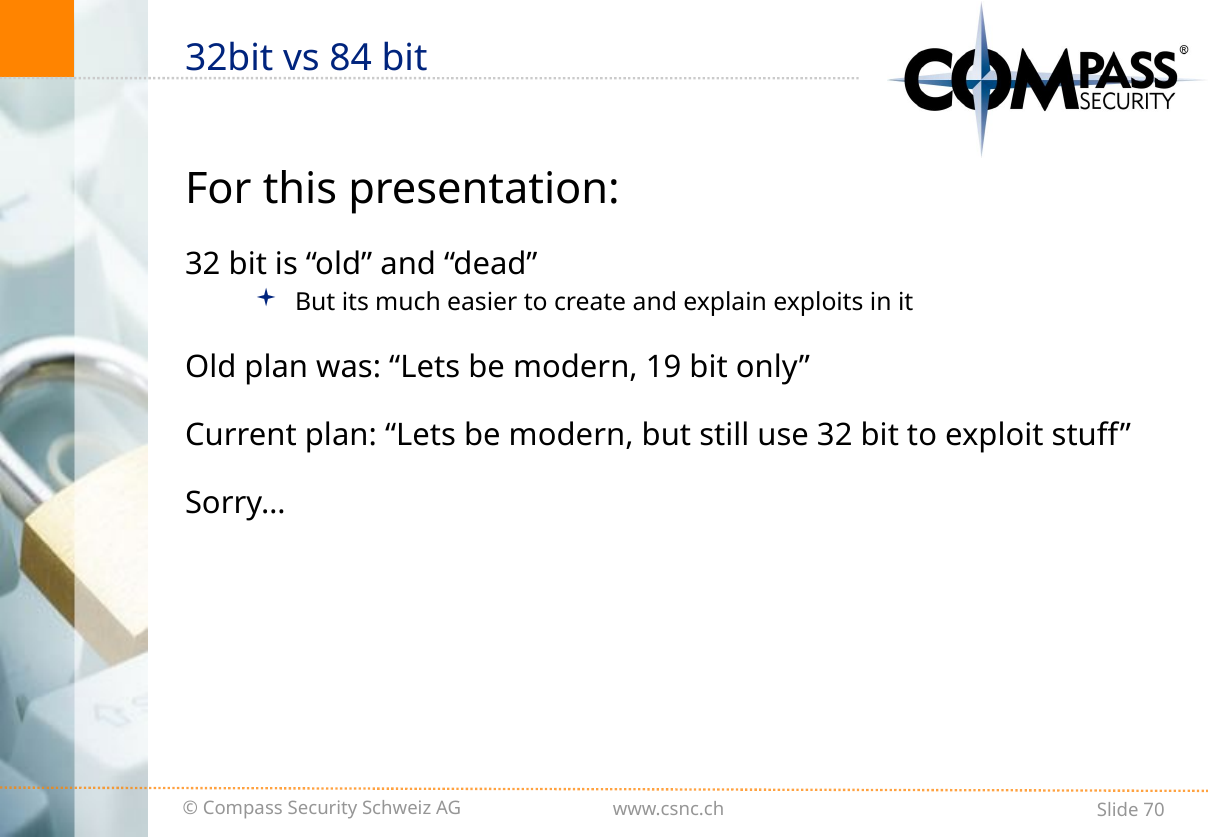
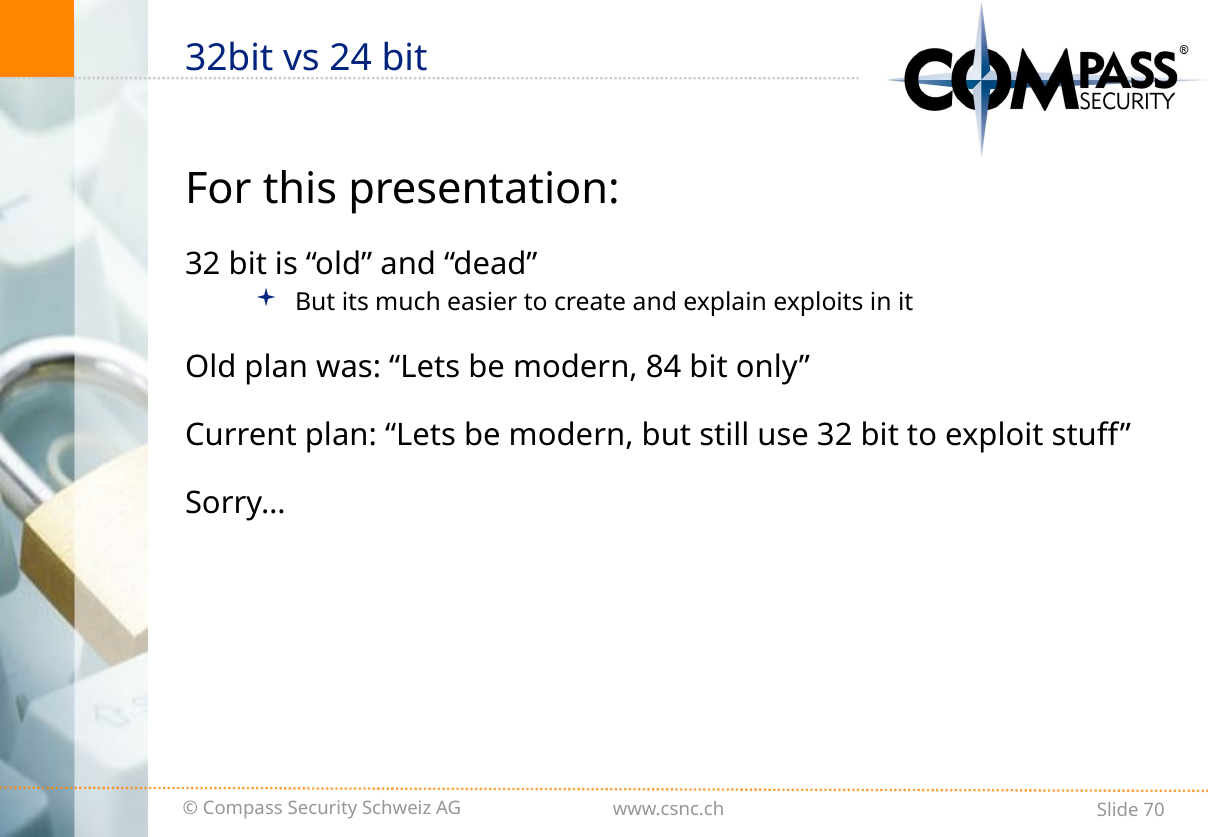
84: 84 -> 24
19: 19 -> 84
